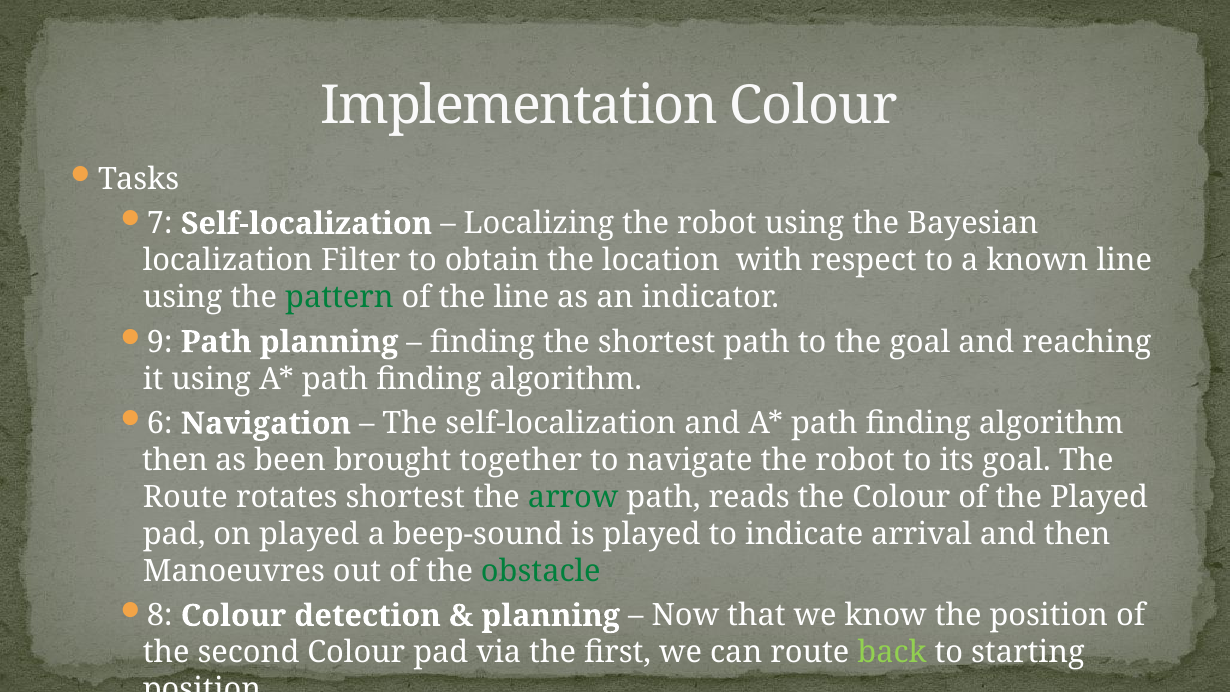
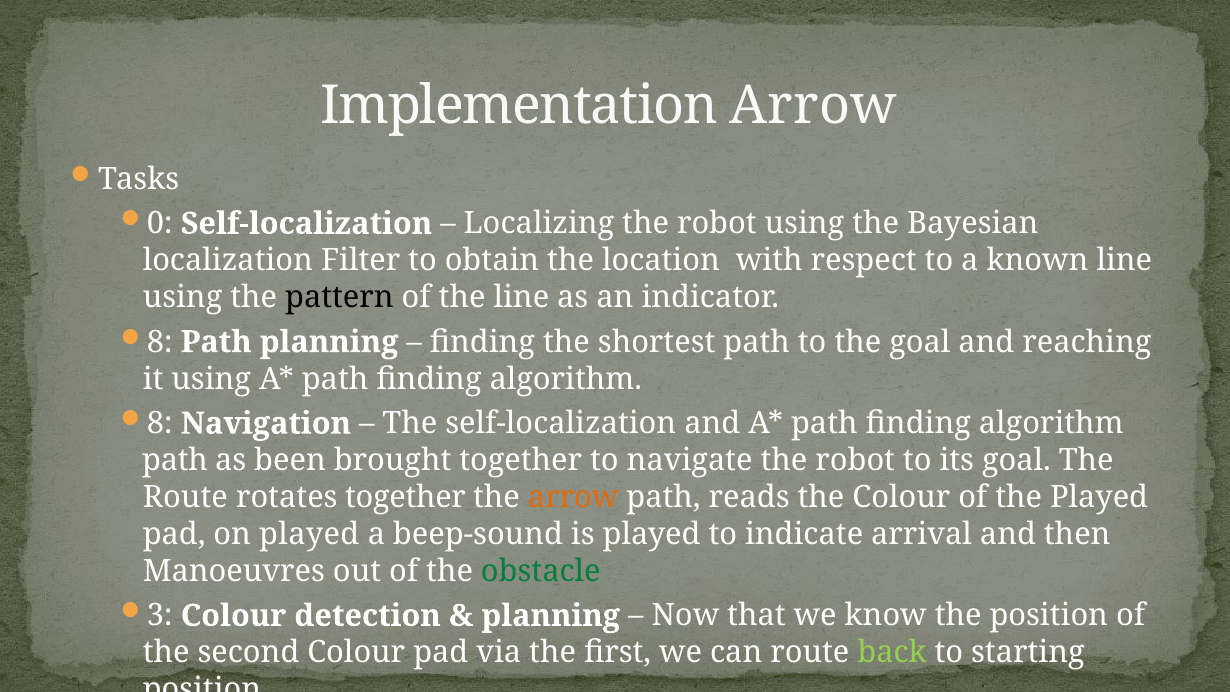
Implementation Colour: Colour -> Arrow
7: 7 -> 0
pattern colour: green -> black
9 at (160, 342): 9 -> 8
6 at (160, 423): 6 -> 8
then at (175, 460): then -> path
rotates shortest: shortest -> together
arrow at (573, 497) colour: green -> orange
8: 8 -> 3
